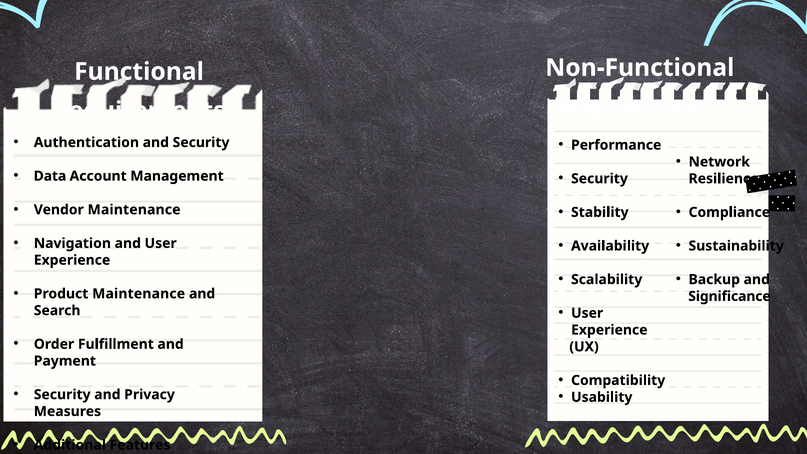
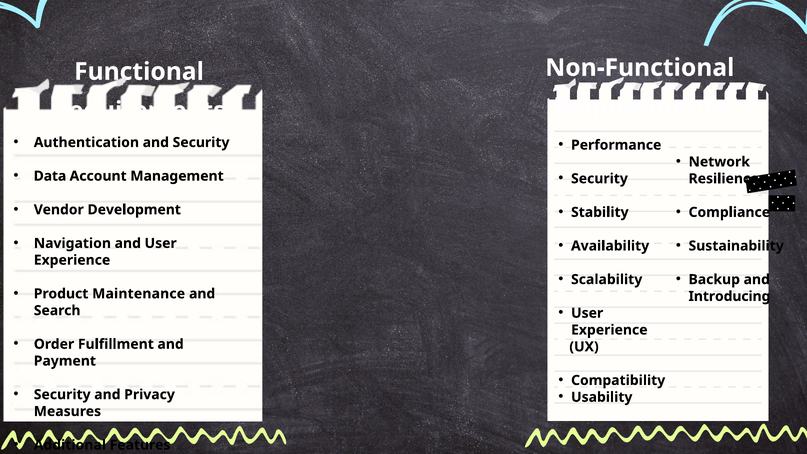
Vendor Maintenance: Maintenance -> Development
Significance: Significance -> Introducing
